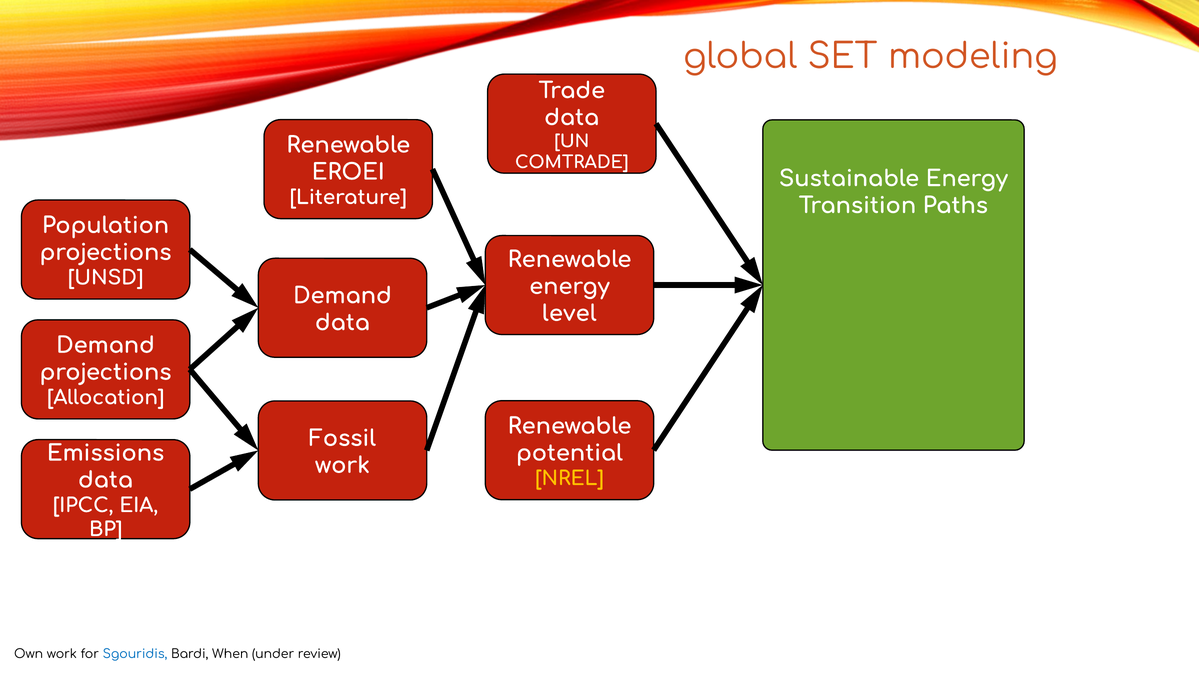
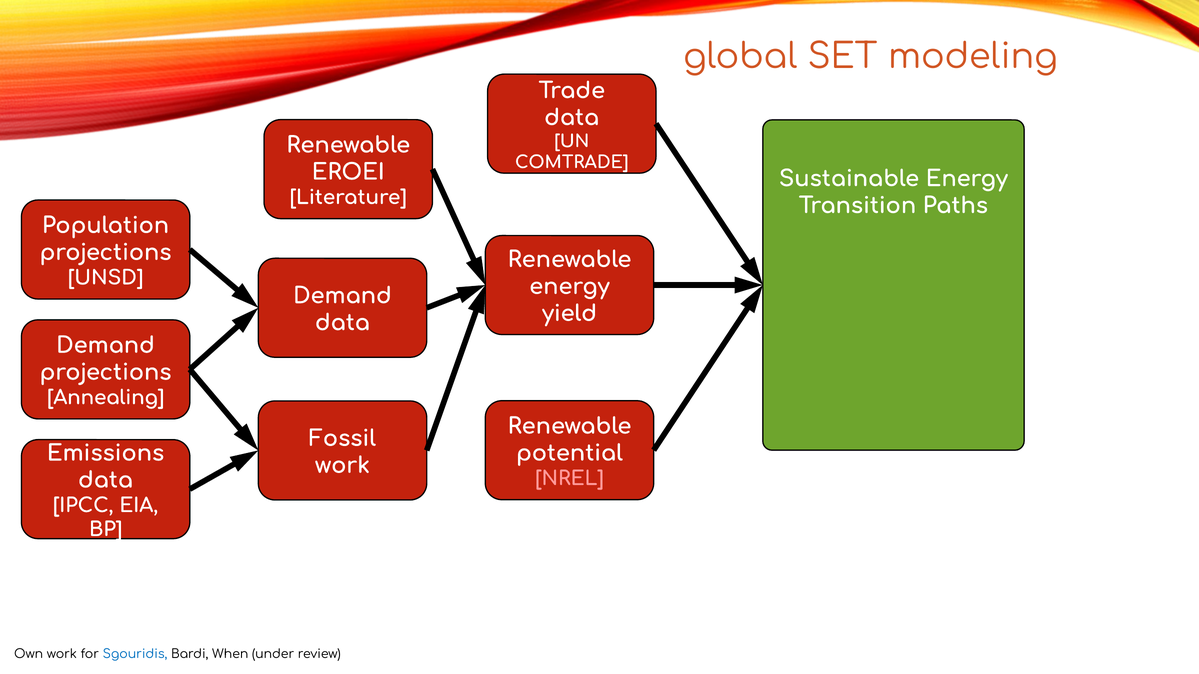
level: level -> yield
Allocation: Allocation -> Annealing
NREL colour: yellow -> pink
